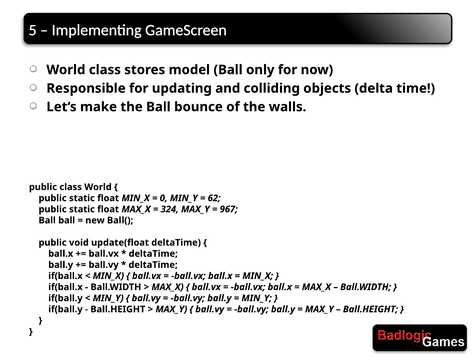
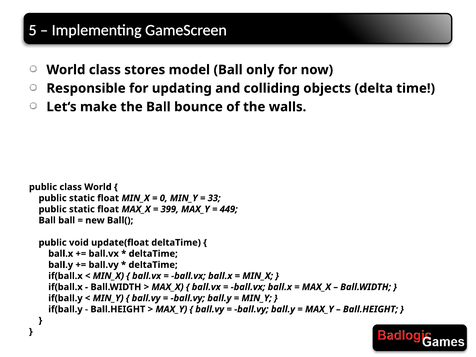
62: 62 -> 33
324: 324 -> 399
967: 967 -> 449
